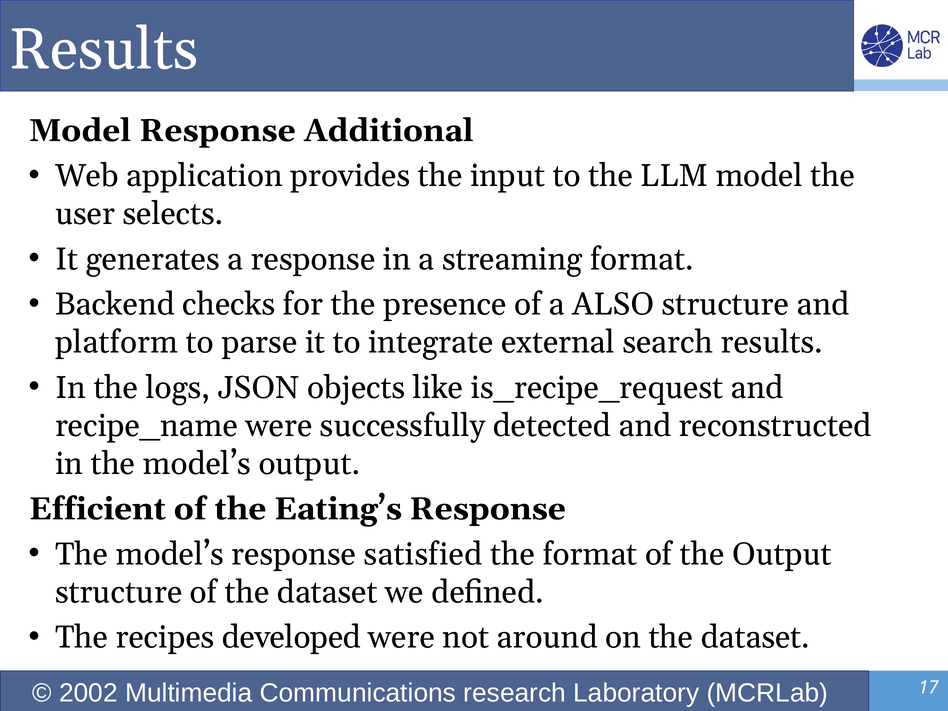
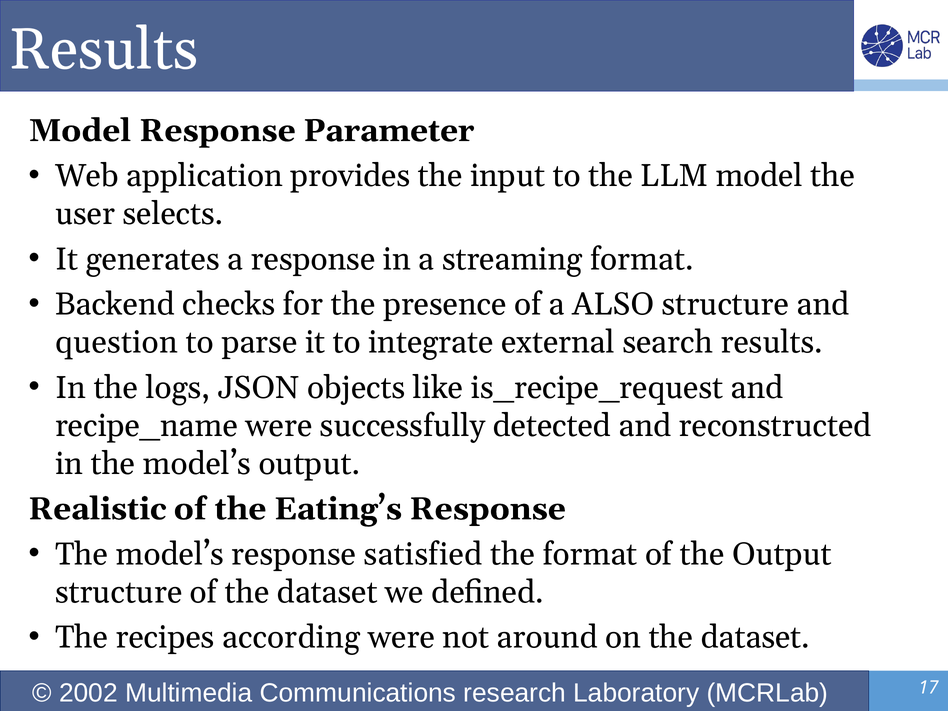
Additional: Additional -> Parameter
platform: platform -> question
Efficient: Efficient -> Realistic
developed: developed -> according
